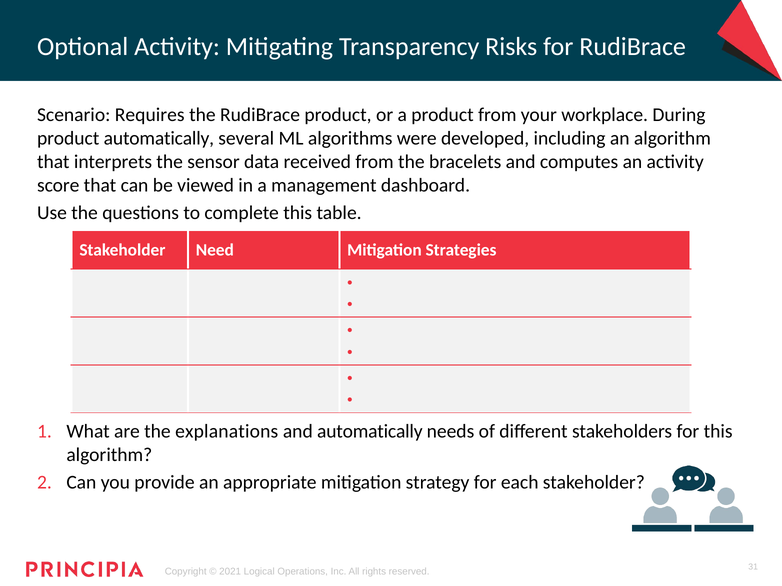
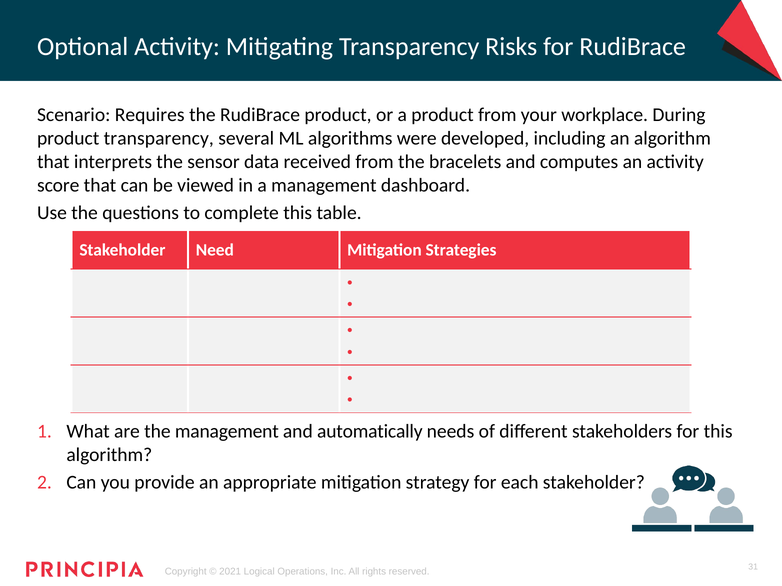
product automatically: automatically -> transparency
the explanations: explanations -> management
